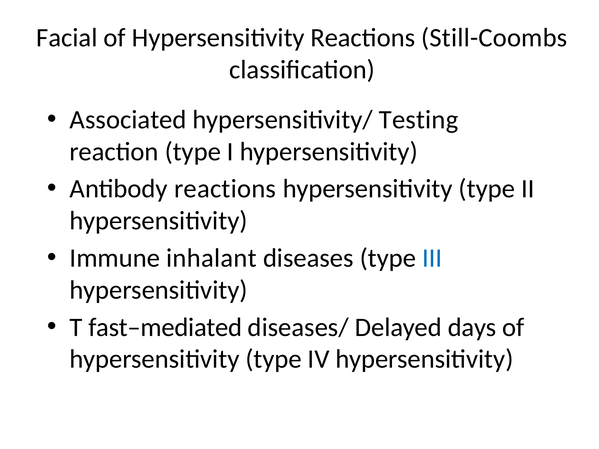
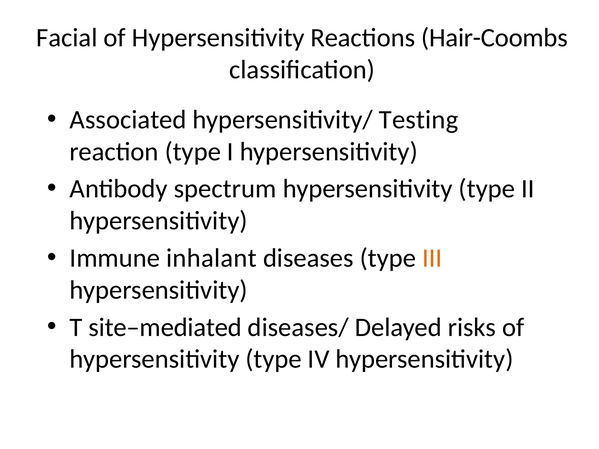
Still-Coombs: Still-Coombs -> Hair-Coombs
Antibody reactions: reactions -> spectrum
III colour: blue -> orange
fast–mediated: fast–mediated -> site–mediated
days: days -> risks
